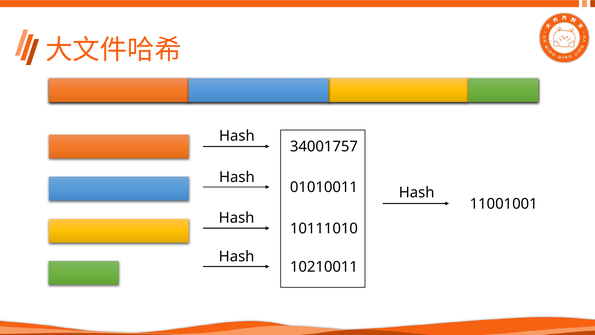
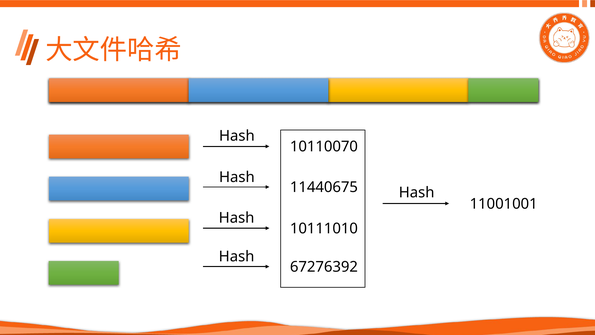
34001757: 34001757 -> 10110070
01010011: 01010011 -> 11440675
10210011: 10210011 -> 67276392
